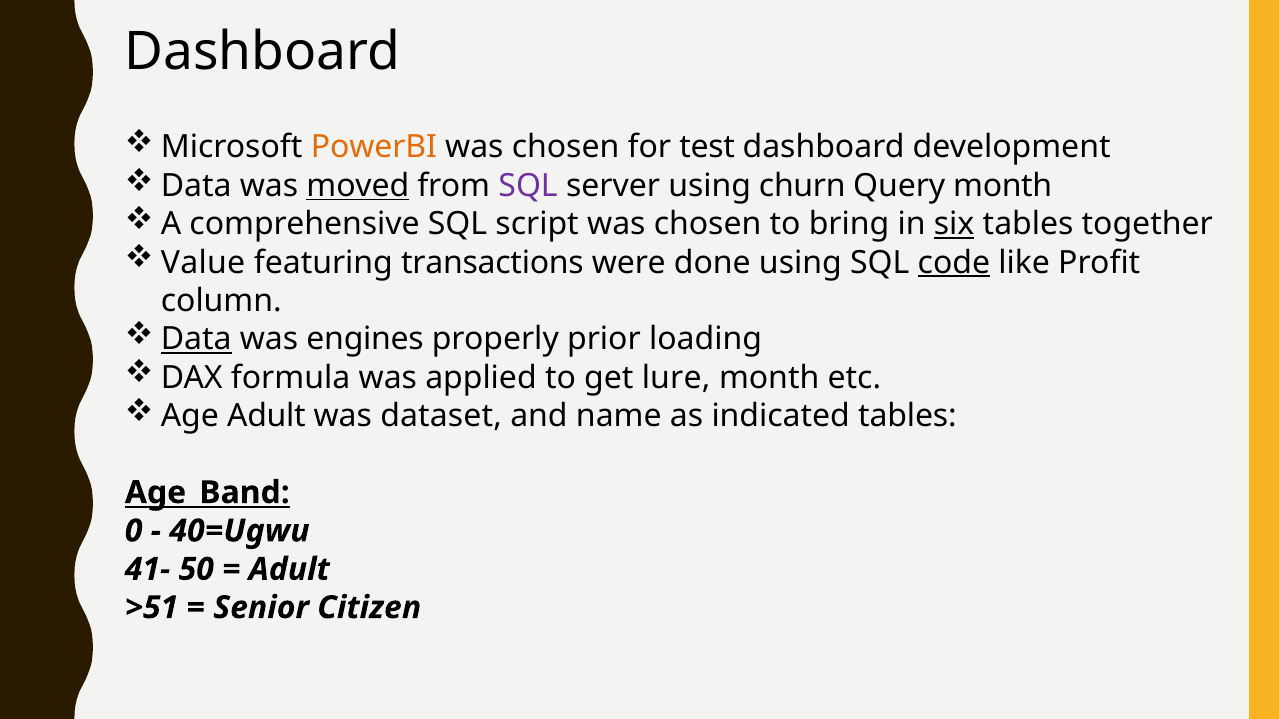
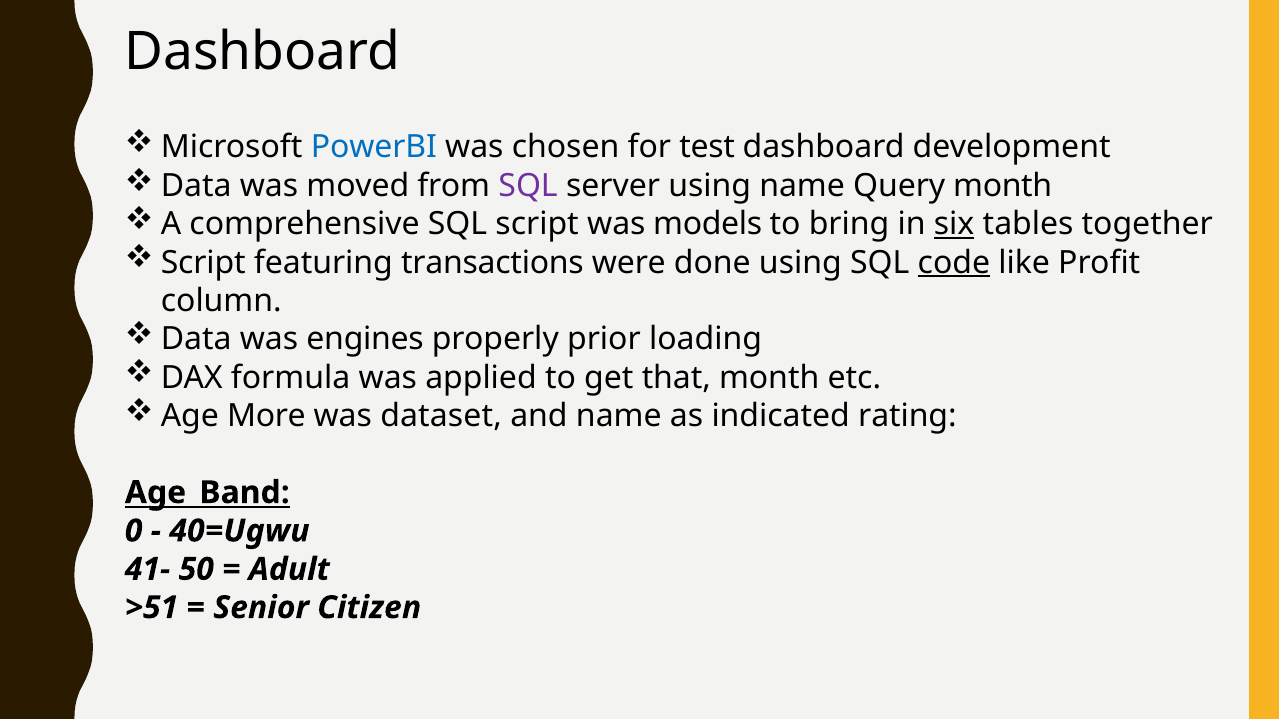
PowerBI colour: orange -> blue
moved underline: present -> none
using churn: churn -> name
script was chosen: chosen -> models
Value at (203, 263): Value -> Script
Data at (196, 339) underline: present -> none
lure: lure -> that
Age Adult: Adult -> More
indicated tables: tables -> rating
